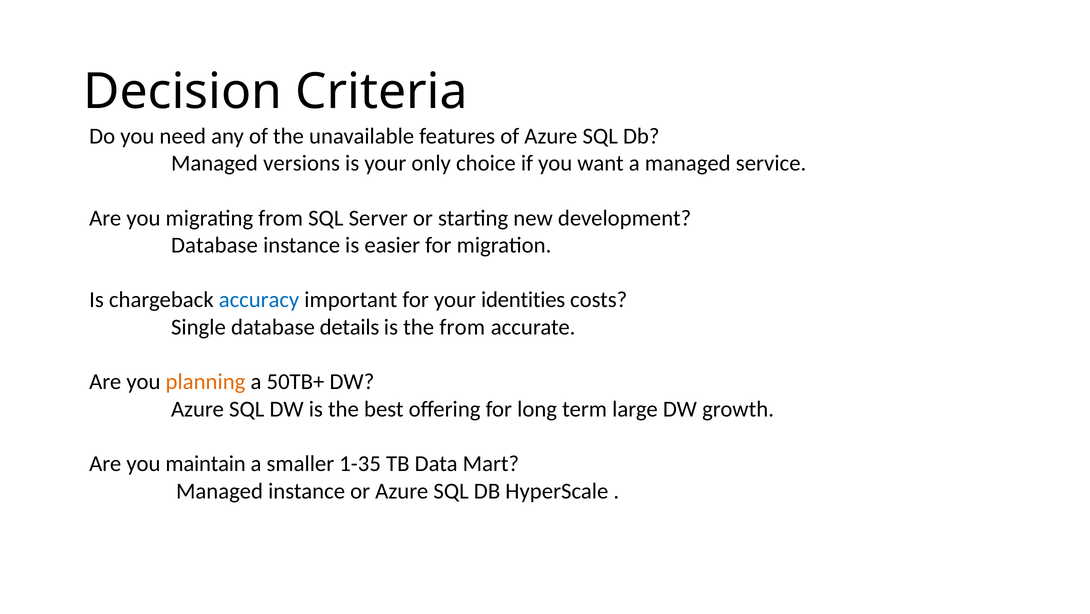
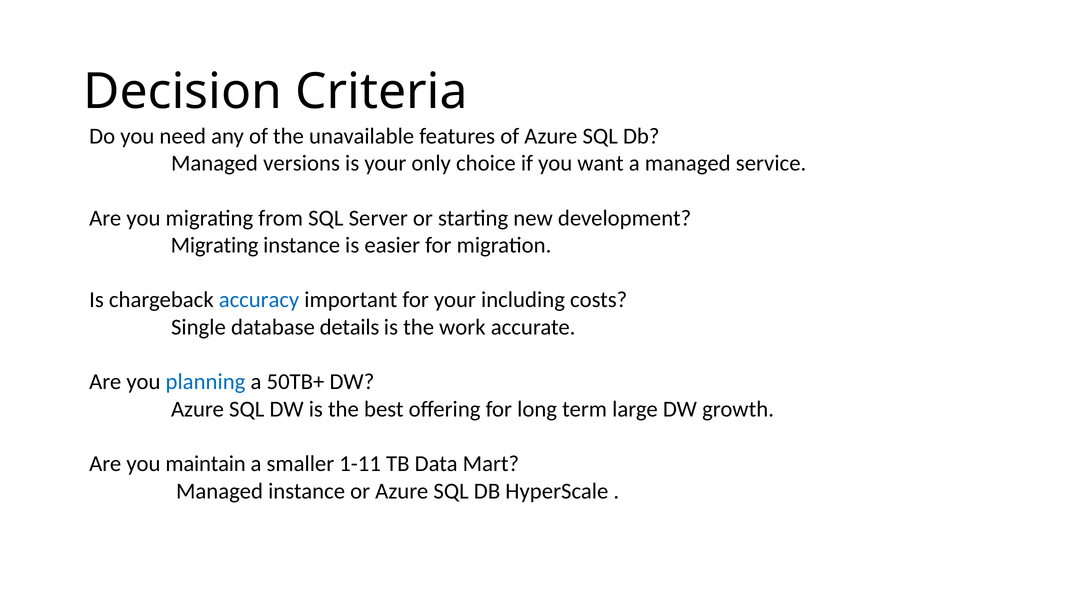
Database at (214, 245): Database -> Migrating
identities: identities -> including
the from: from -> work
planning colour: orange -> blue
1-35: 1-35 -> 1-11
